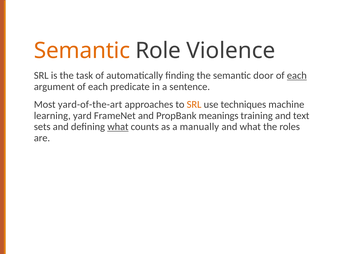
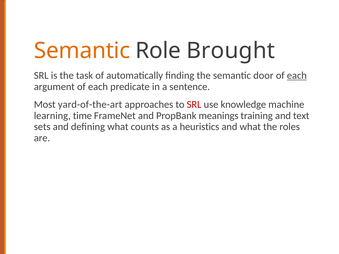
Violence: Violence -> Brought
SRL at (194, 105) colour: orange -> red
techniques: techniques -> knowledge
yard: yard -> time
what at (118, 127) underline: present -> none
manually: manually -> heuristics
